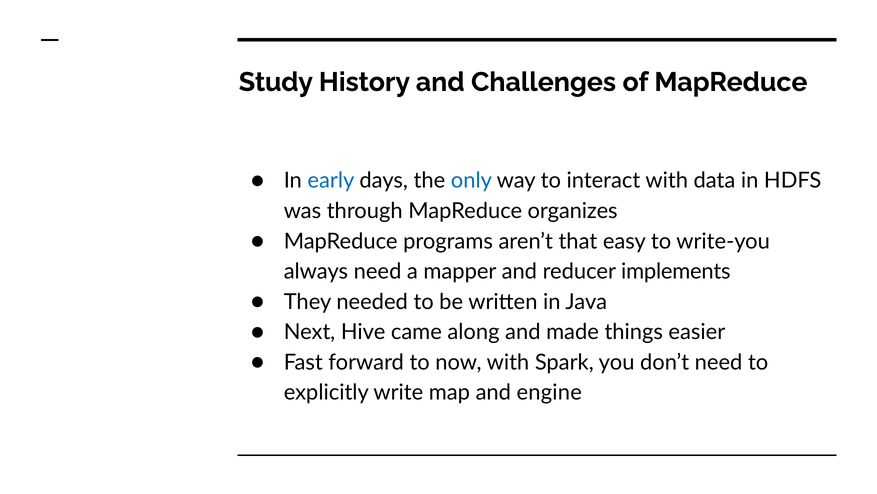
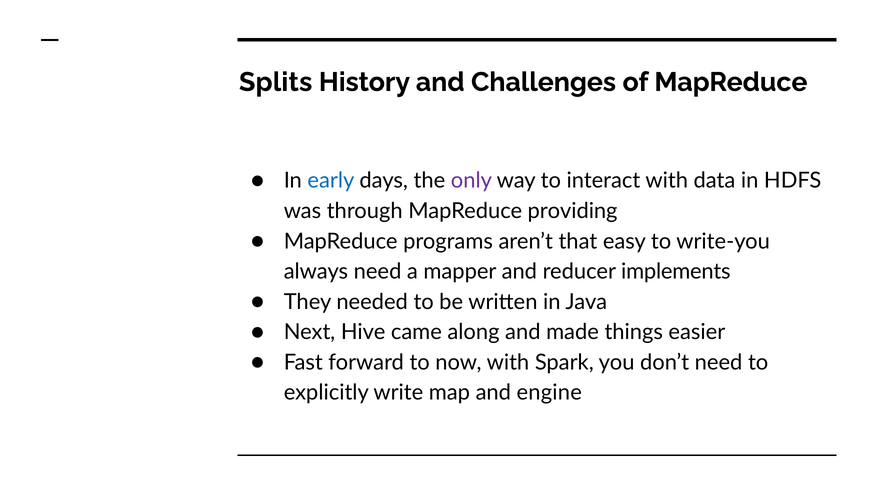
Study: Study -> Splits
only colour: blue -> purple
organizes: organizes -> providing
